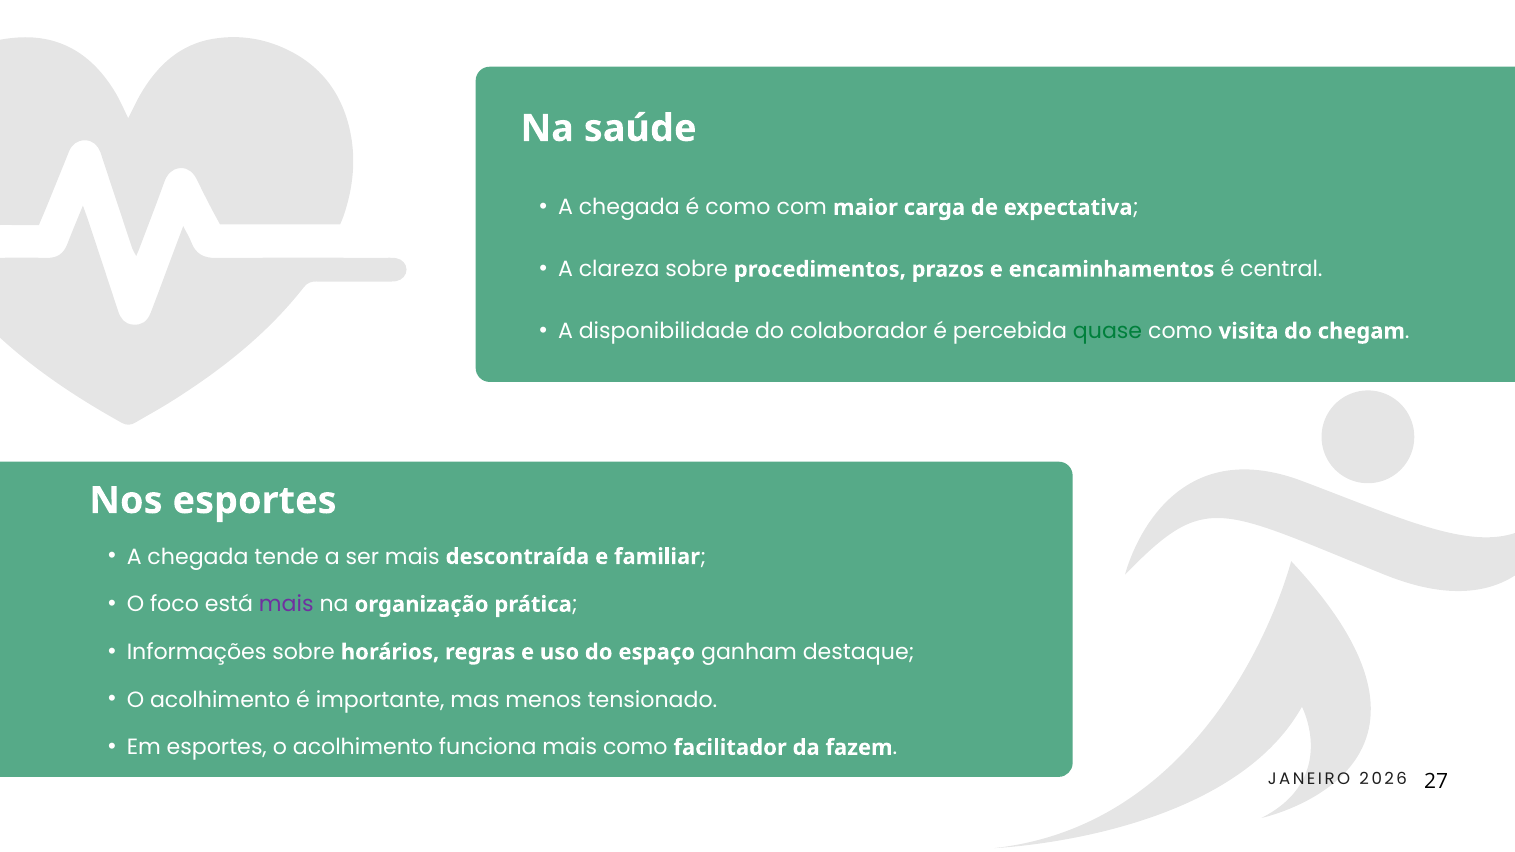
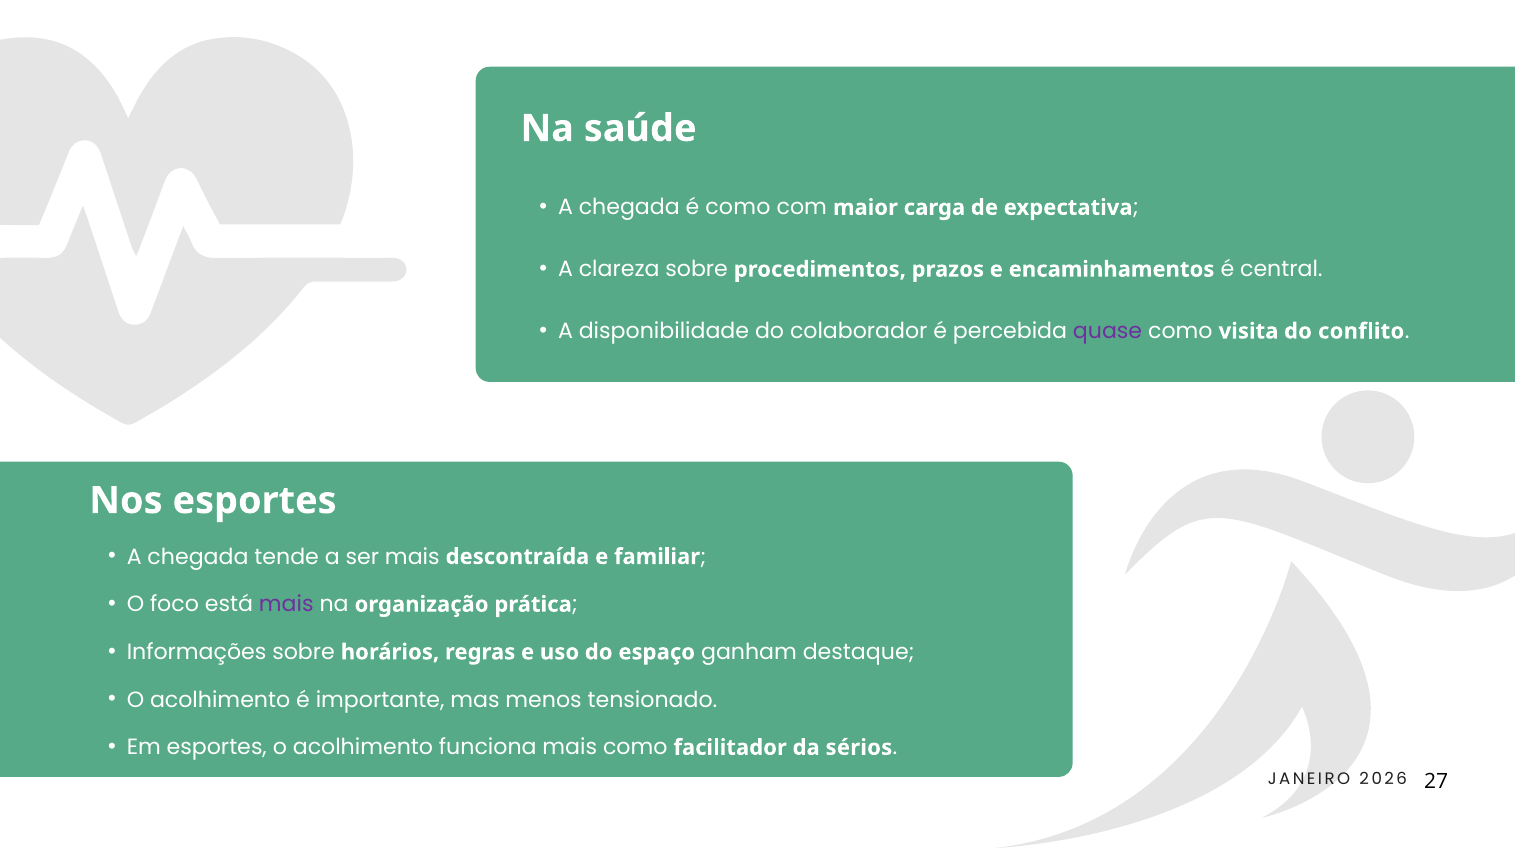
quase colour: green -> purple
chegam: chegam -> conflito
fazem: fazem -> sérios
